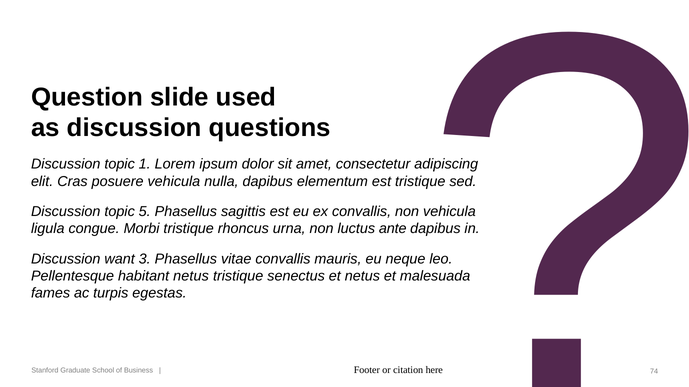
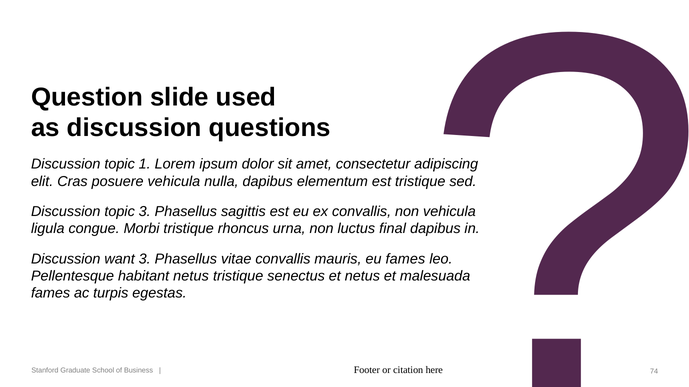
topic 5: 5 -> 3
ante: ante -> final
eu neque: neque -> fames
